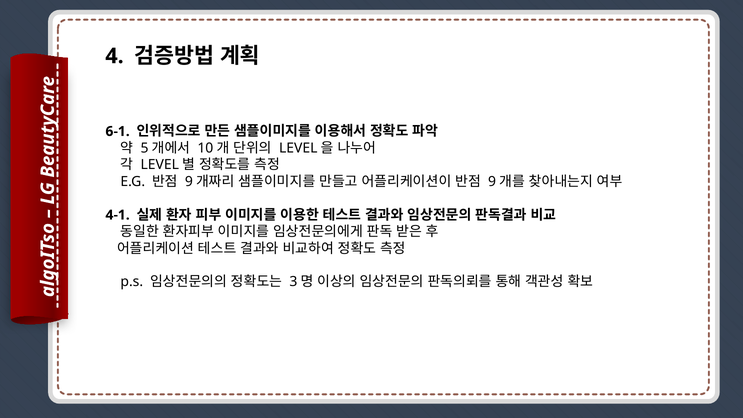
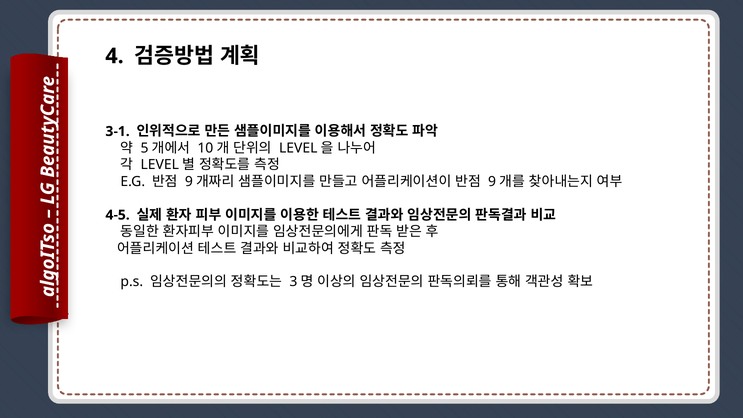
6-1: 6-1 -> 3-1
4-1: 4-1 -> 4-5
